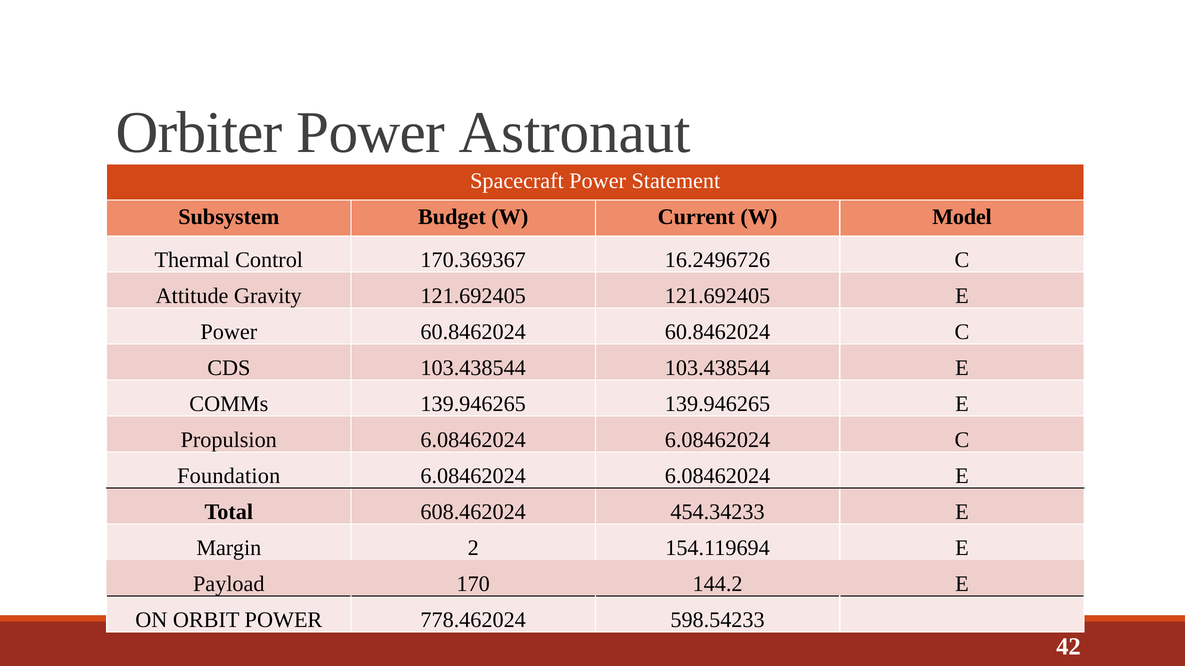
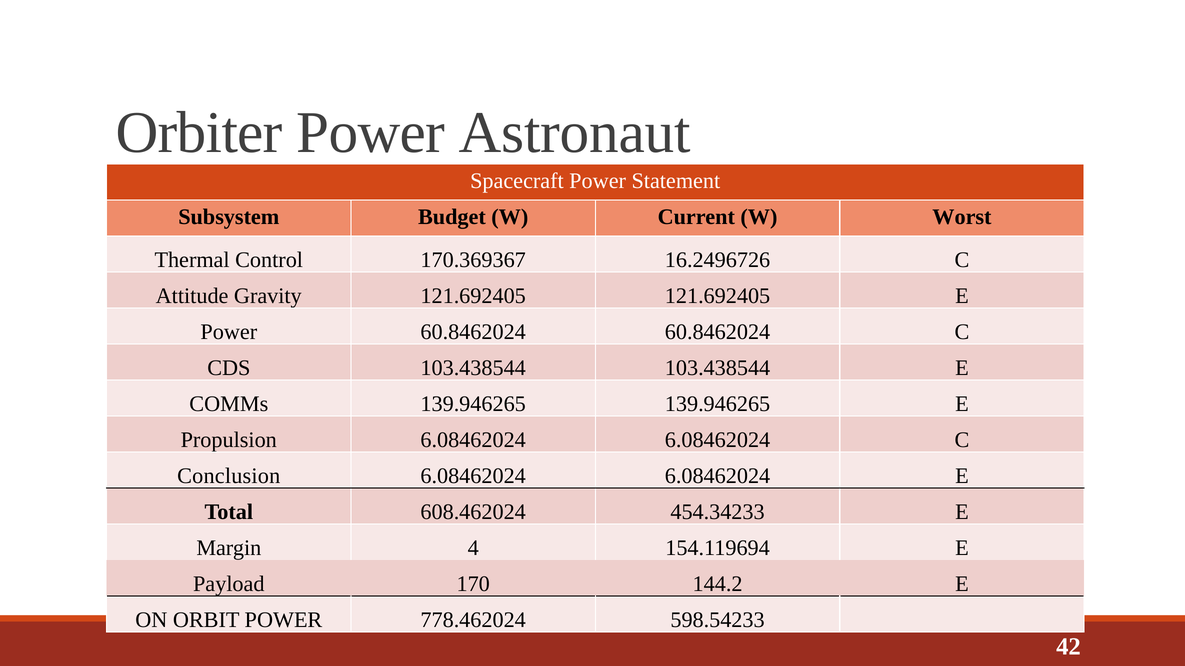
Model: Model -> Worst
Foundation: Foundation -> Conclusion
2: 2 -> 4
